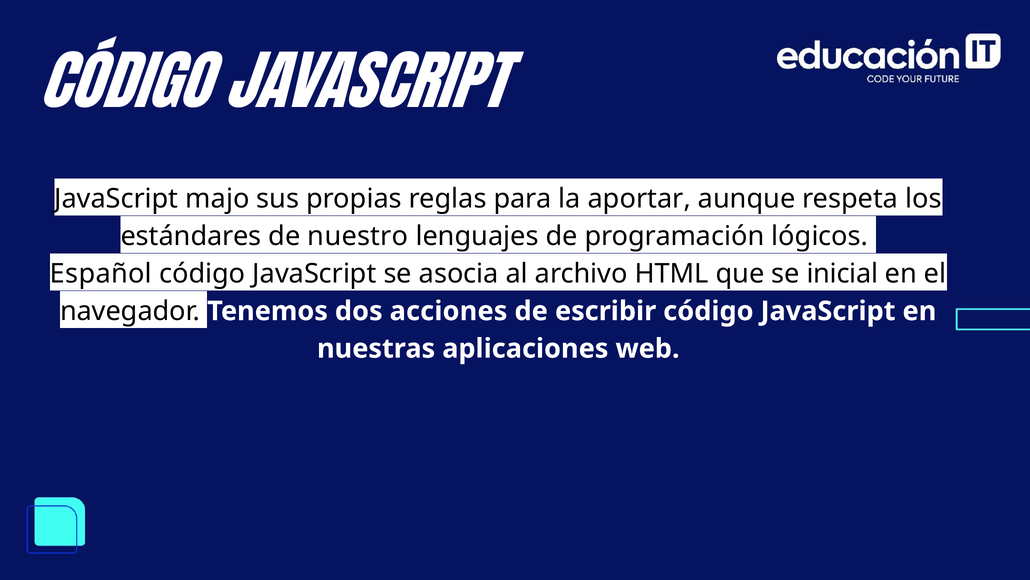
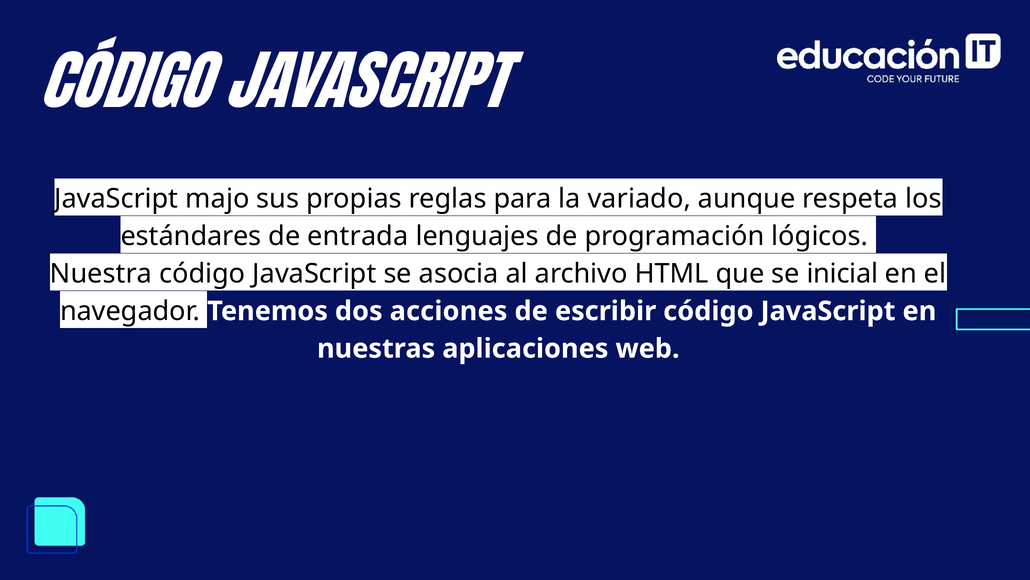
aportar: aportar -> variado
nuestro: nuestro -> entrada
Español: Español -> Nuestra
